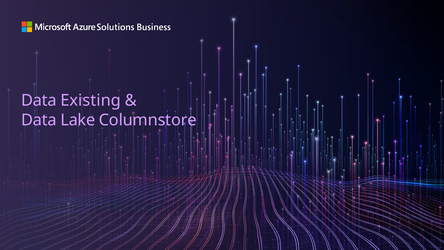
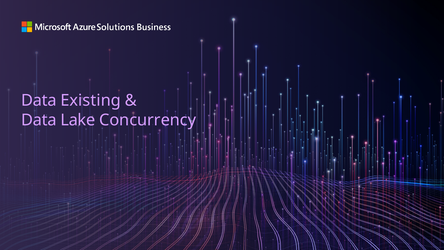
Columnstore: Columnstore -> Concurrency
